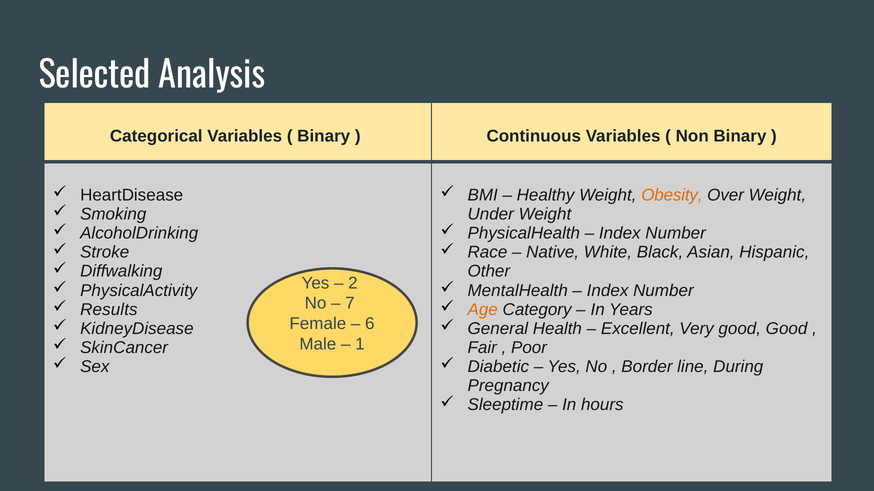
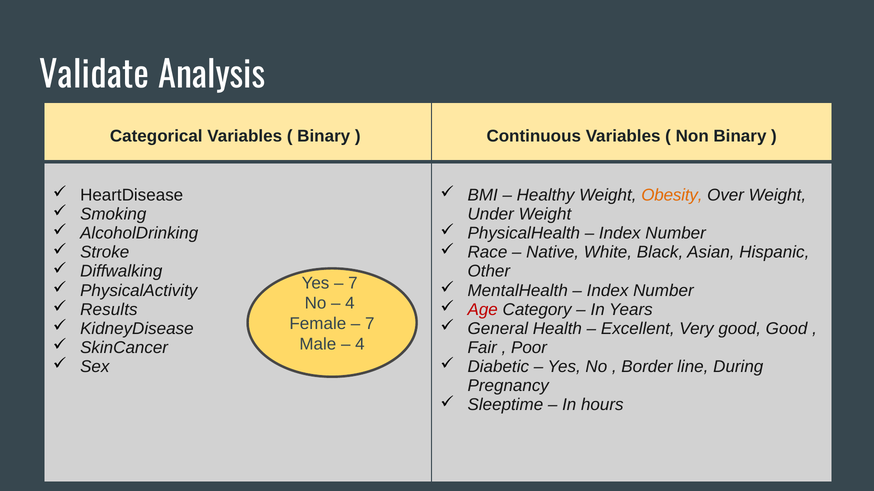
Selected: Selected -> Validate
2 at (353, 283): 2 -> 7
7 at (350, 304): 7 -> 4
Age colour: orange -> red
6 at (370, 324): 6 -> 7
1 at (360, 345): 1 -> 4
